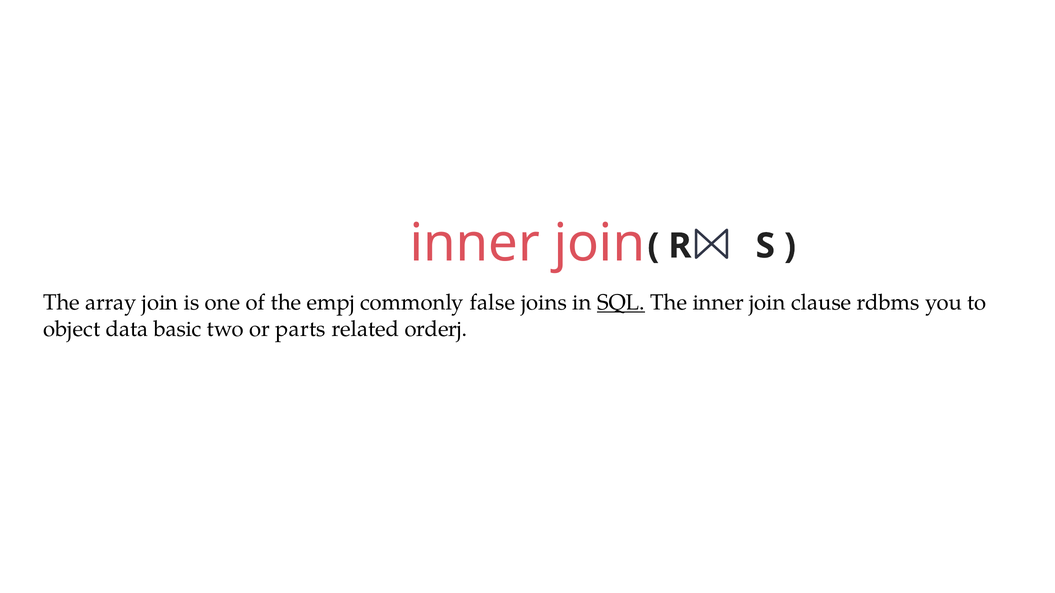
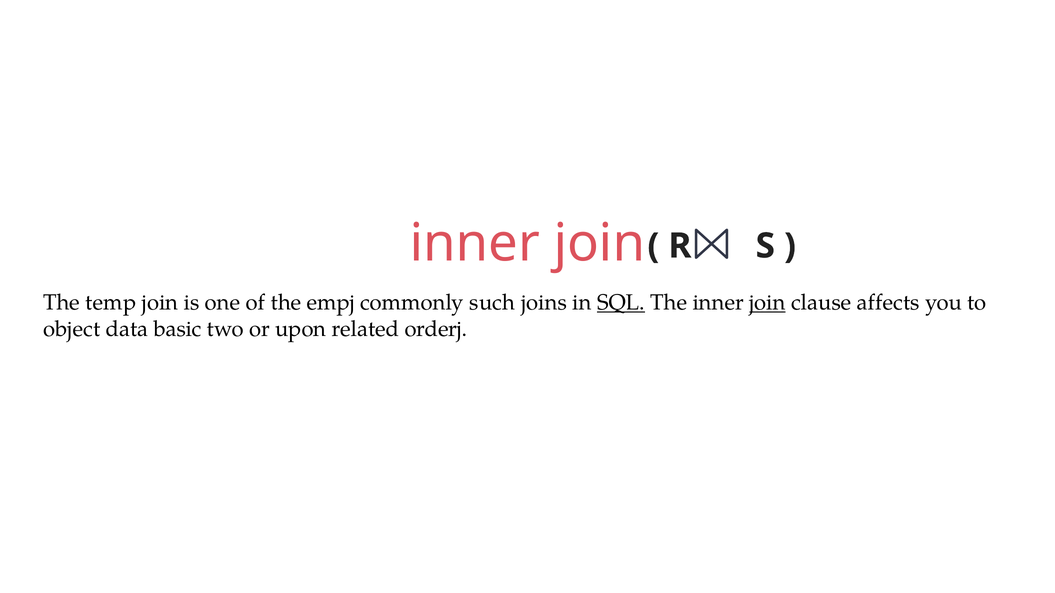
array: array -> temp
false: false -> such
join at (767, 303) underline: none -> present
rdbms: rdbms -> affects
parts: parts -> upon
